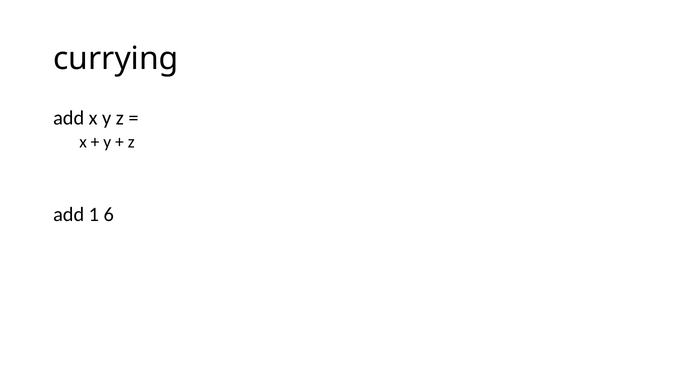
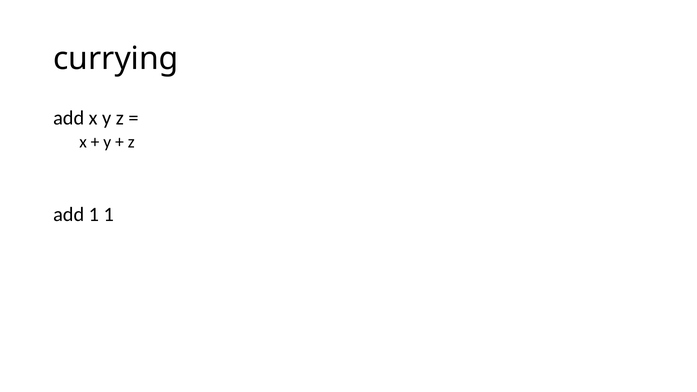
1 6: 6 -> 1
